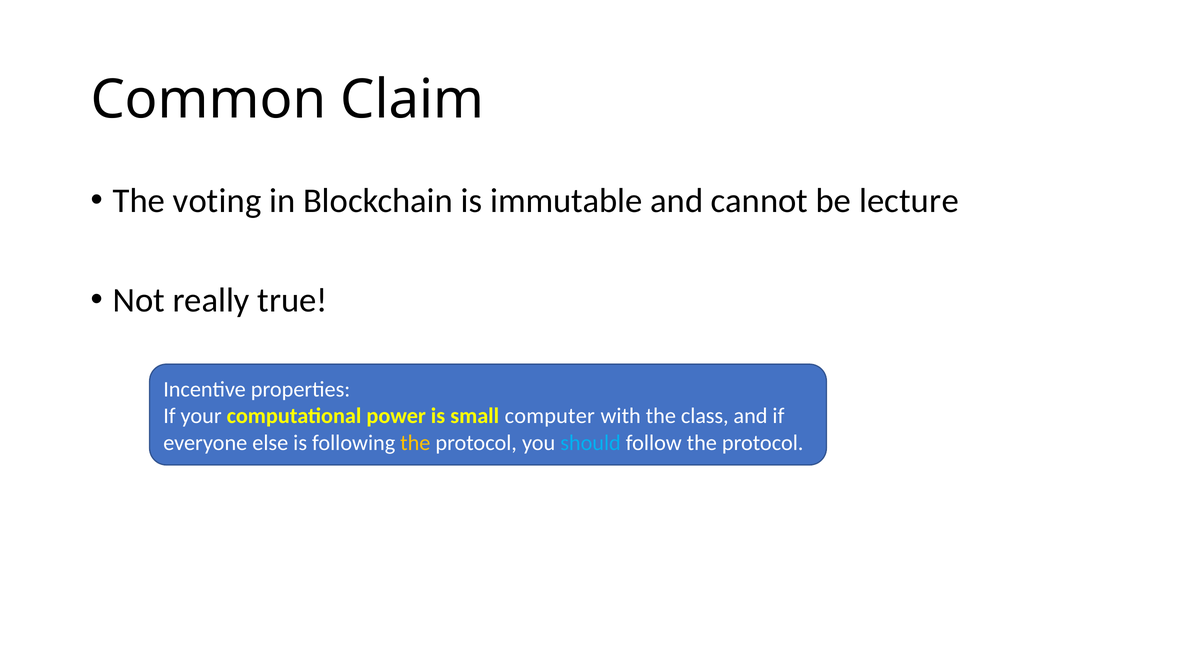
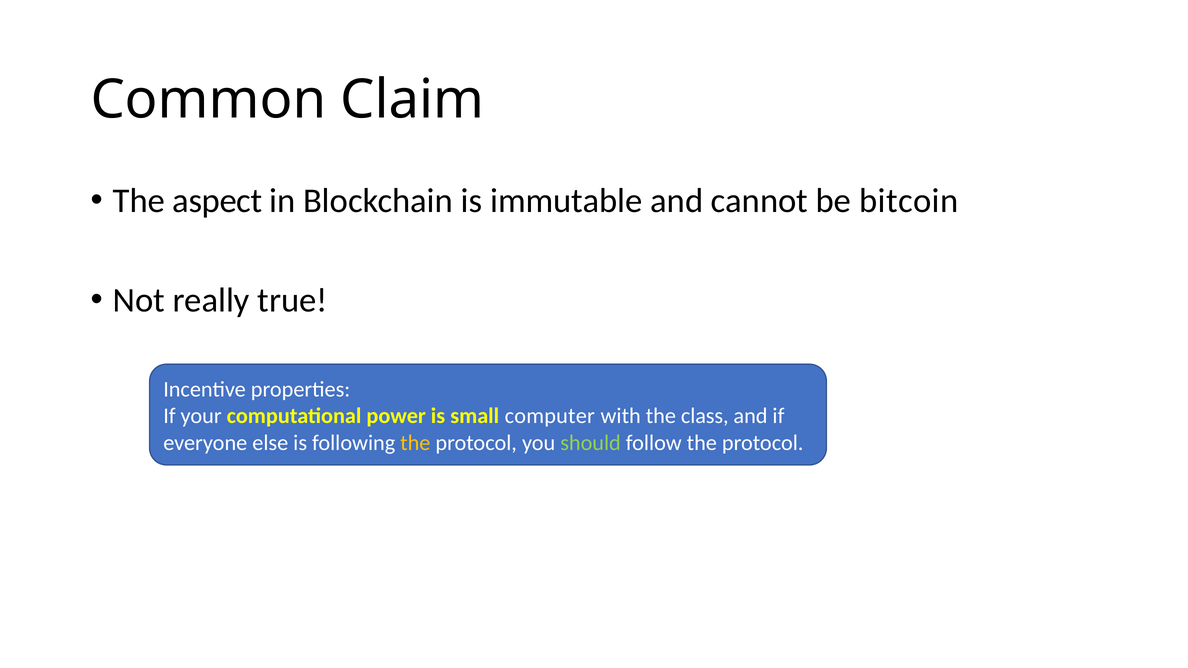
voting: voting -> aspect
lecture: lecture -> bitcoin
should colour: light blue -> light green
